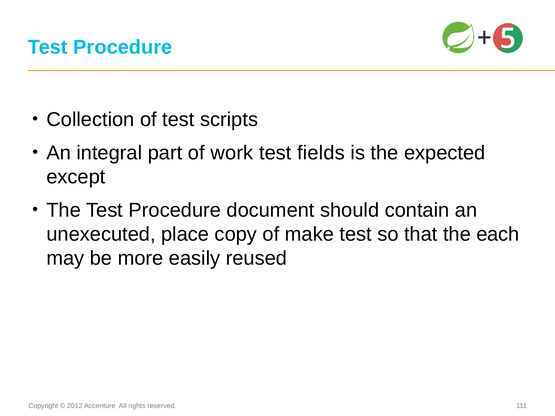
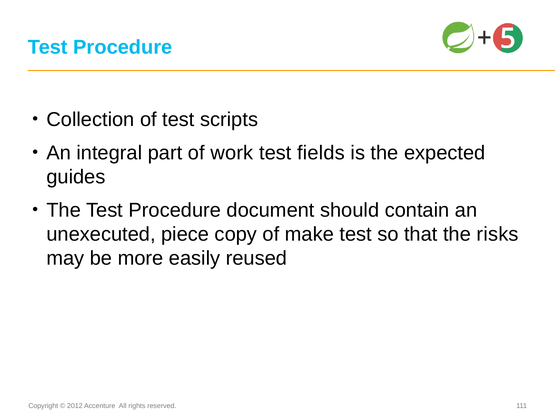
except: except -> guides
place: place -> piece
each: each -> risks
